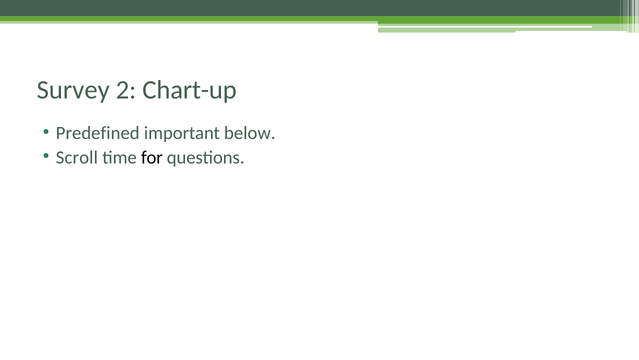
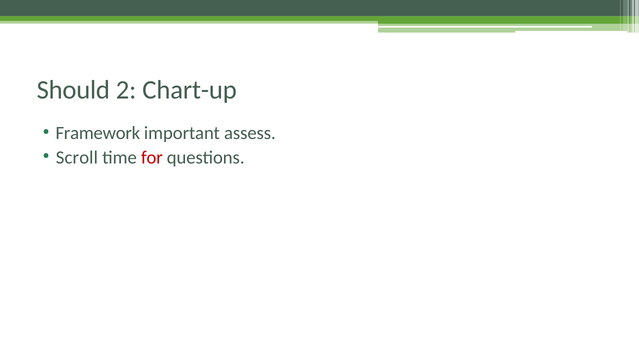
Survey: Survey -> Should
Predefined: Predefined -> Framework
below: below -> assess
for colour: black -> red
